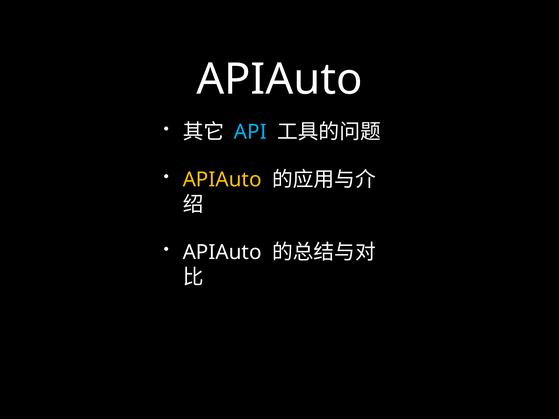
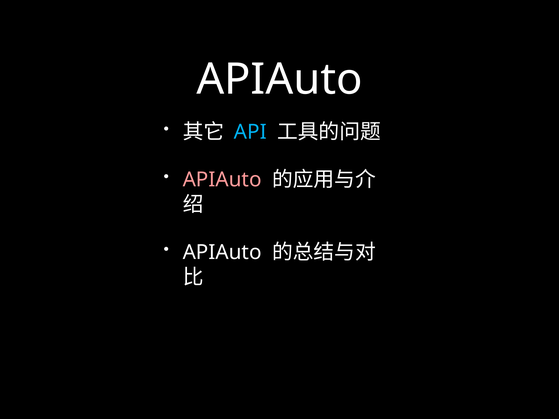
APIAuto at (222, 180) colour: yellow -> pink
